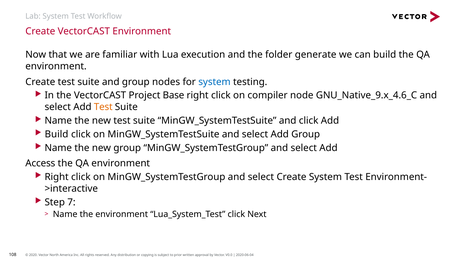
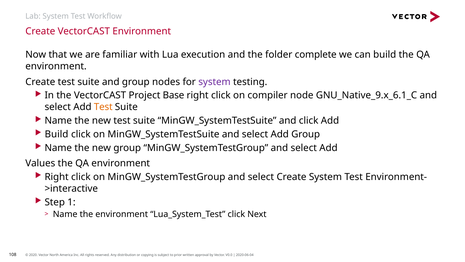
generate: generate -> complete
system at (214, 82) colour: blue -> purple
GNU_Native_9.x_4.6_C: GNU_Native_9.x_4.6_C -> GNU_Native_9.x_6.1_C
Access: Access -> Values
7: 7 -> 1
